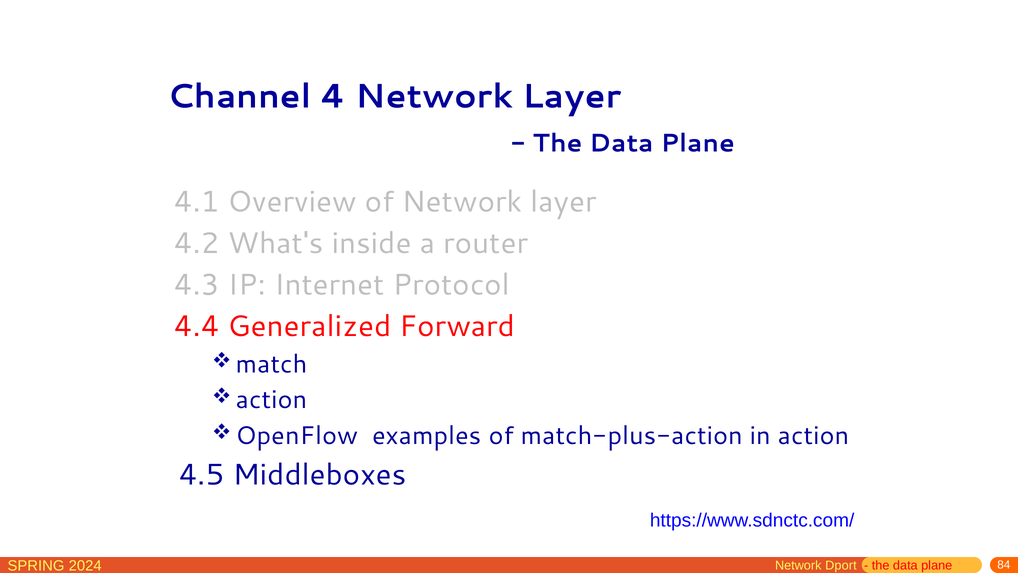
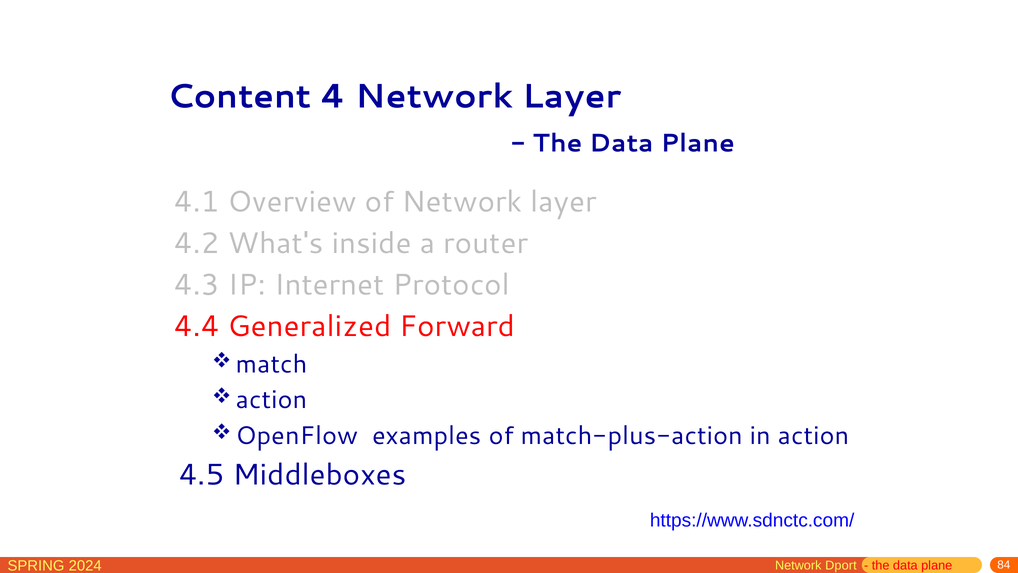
Channel: Channel -> Content
